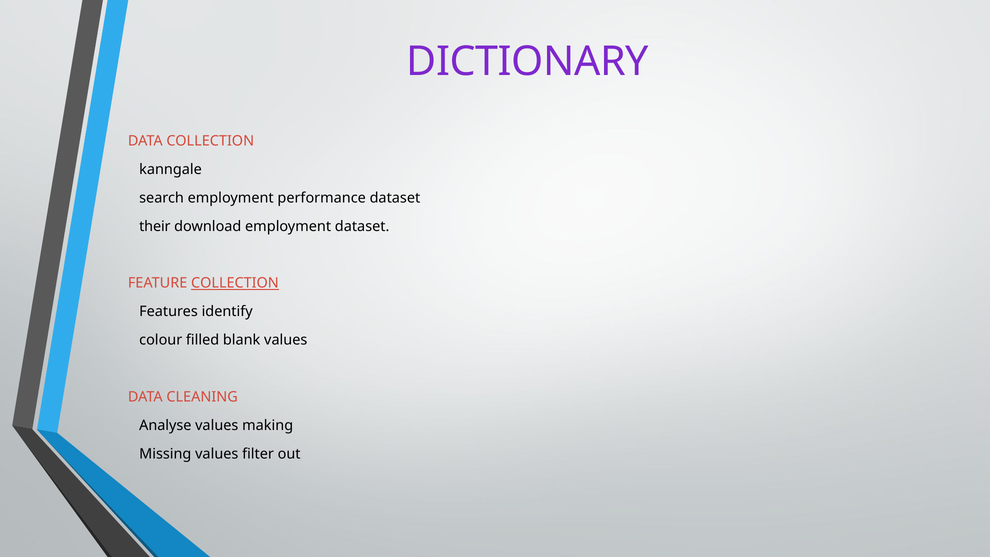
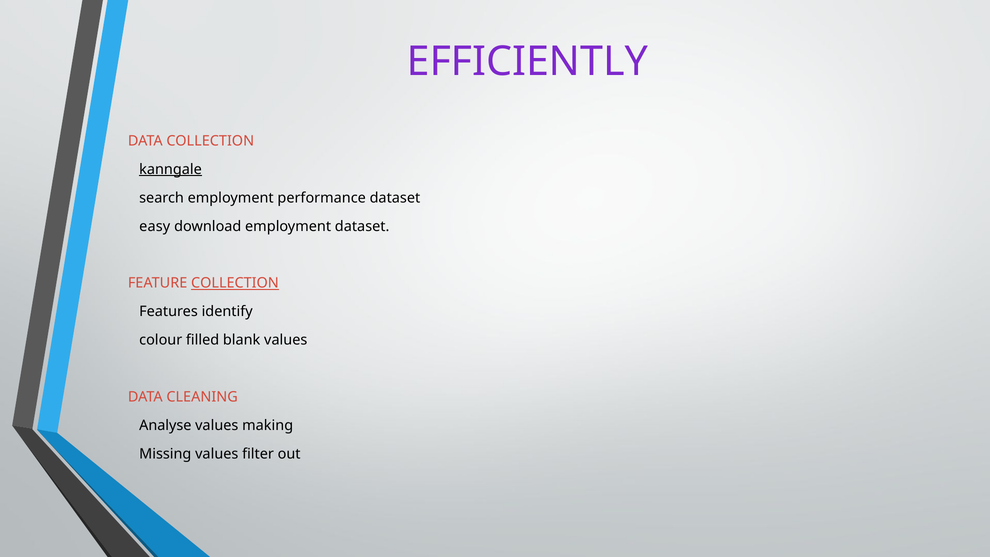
DICTIONARY: DICTIONARY -> EFFICIENTLY
kanngale underline: none -> present
their: their -> easy
